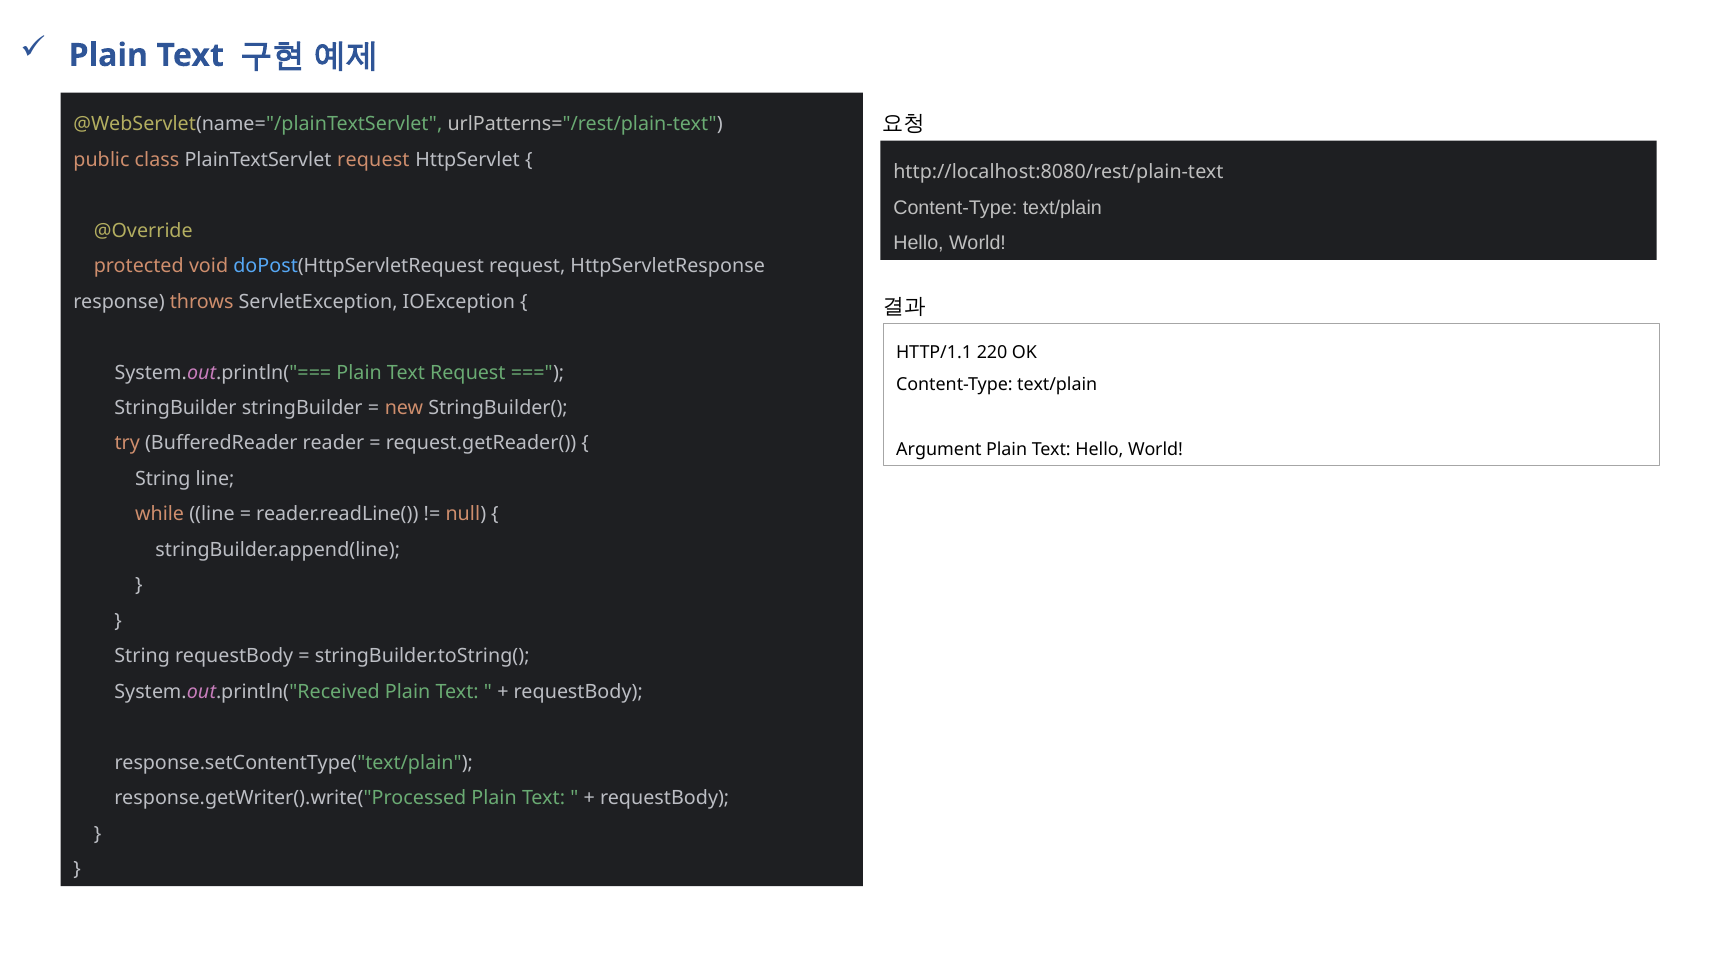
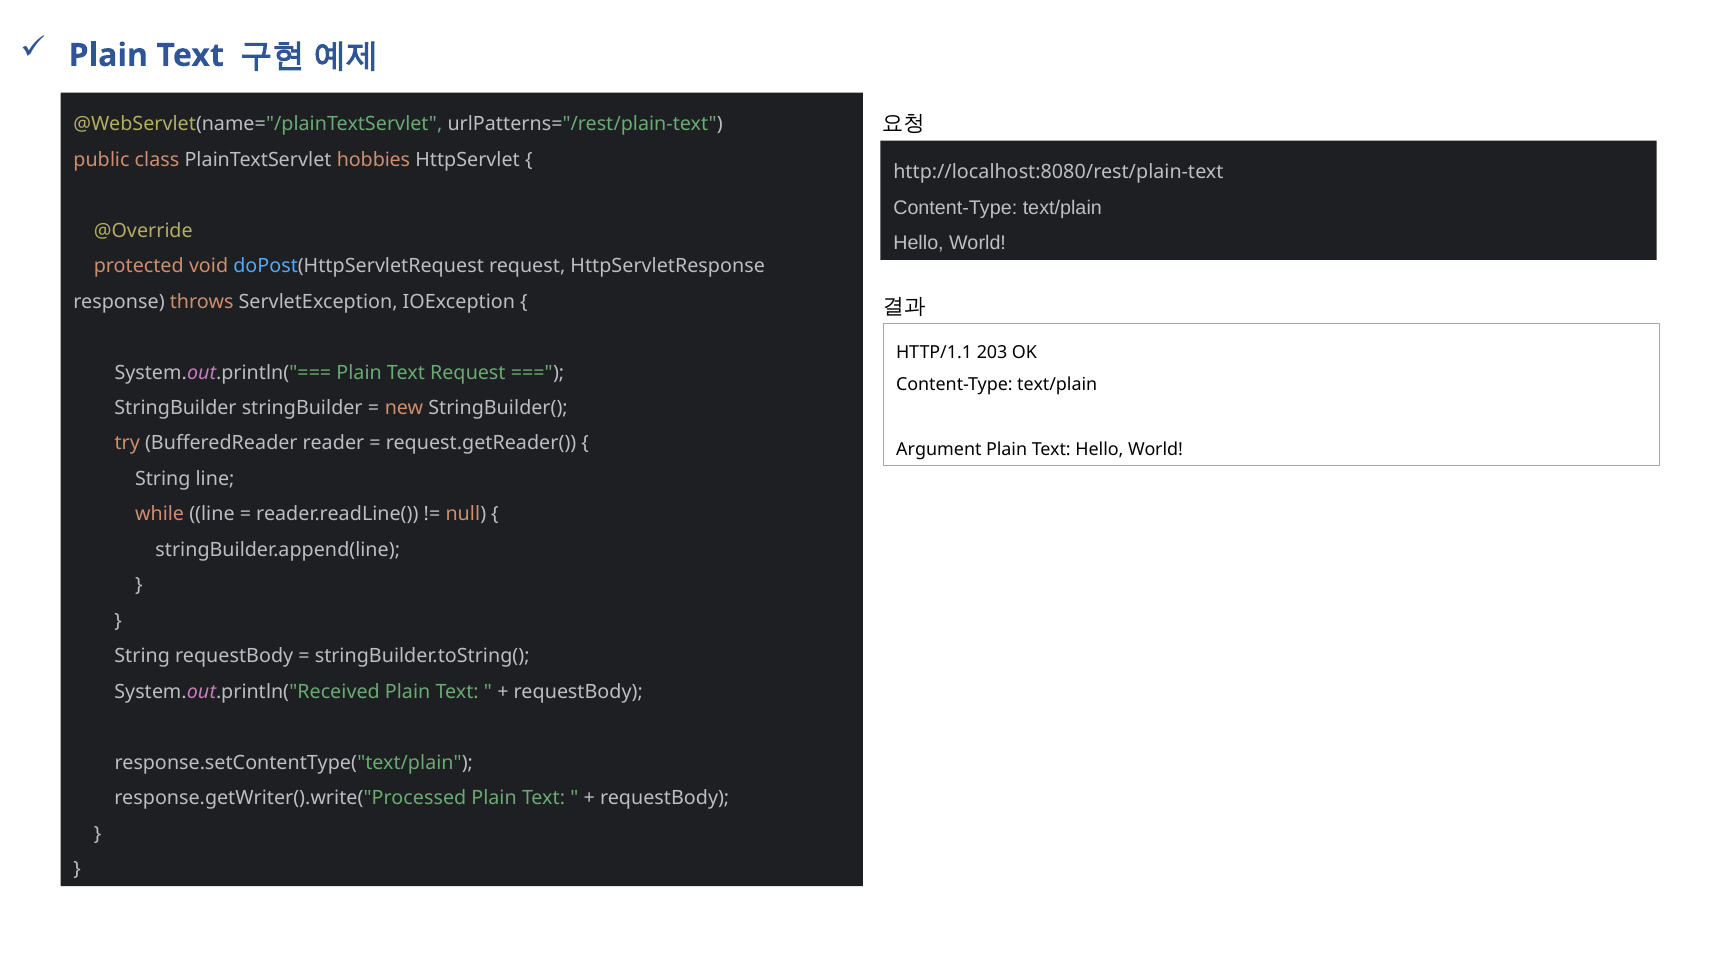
PlainTextServlet request: request -> hobbies
220: 220 -> 203
